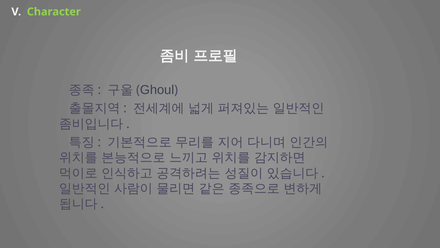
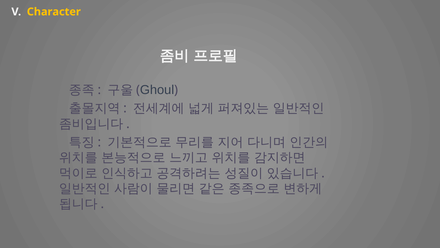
Character colour: light green -> yellow
